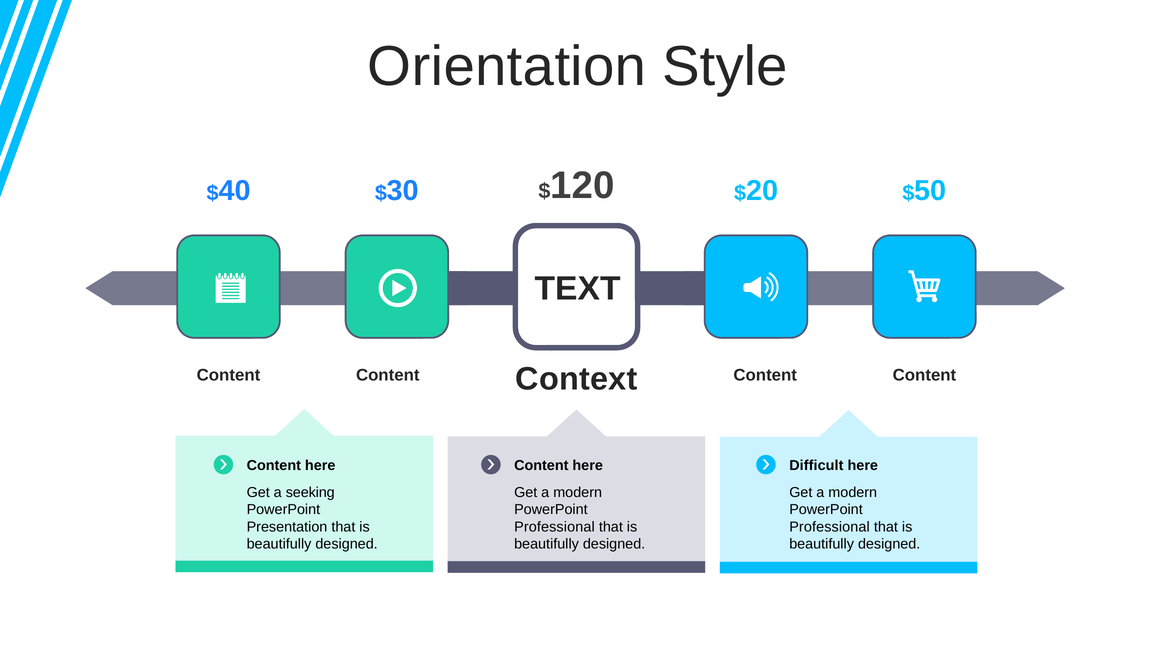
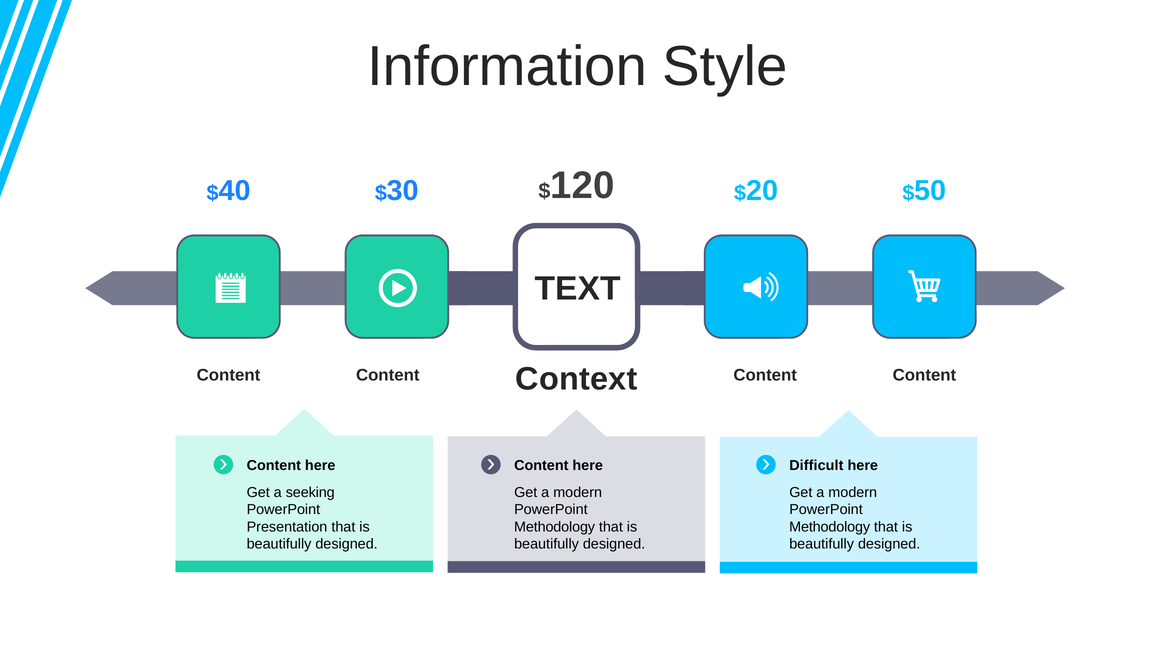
Orientation: Orientation -> Information
Professional at (554, 527): Professional -> Methodology
Professional at (830, 527): Professional -> Methodology
